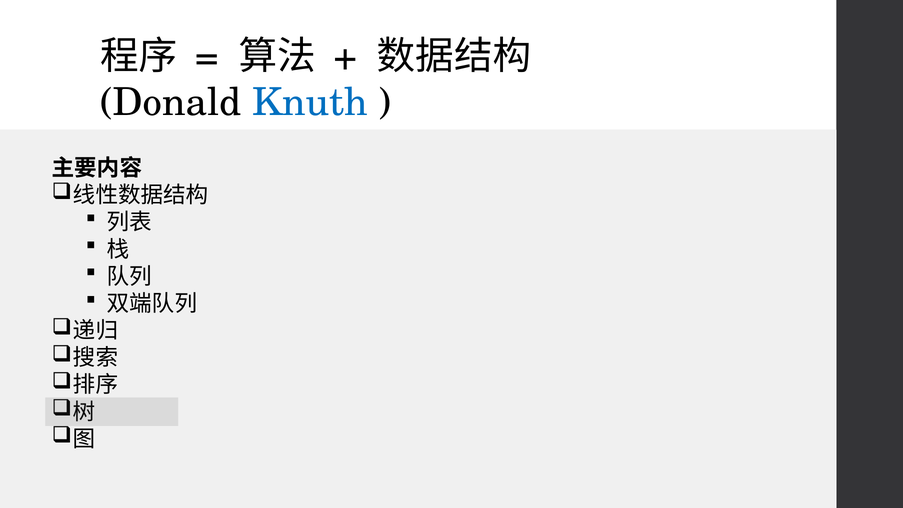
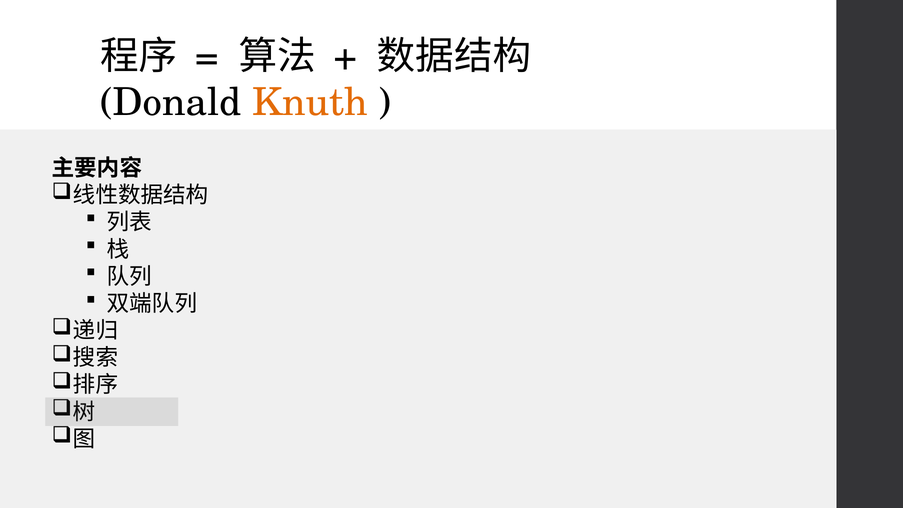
Knuth colour: blue -> orange
